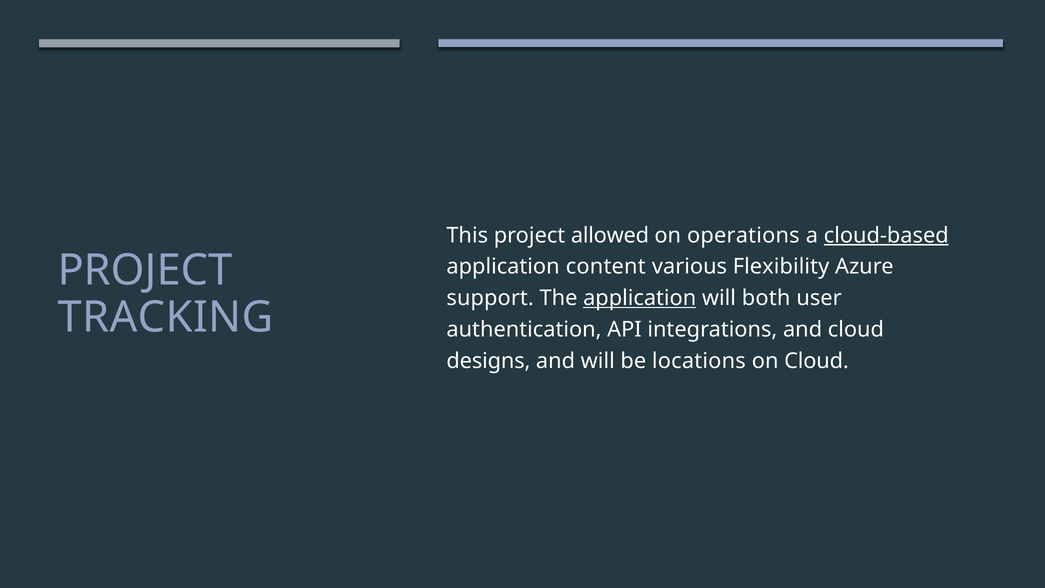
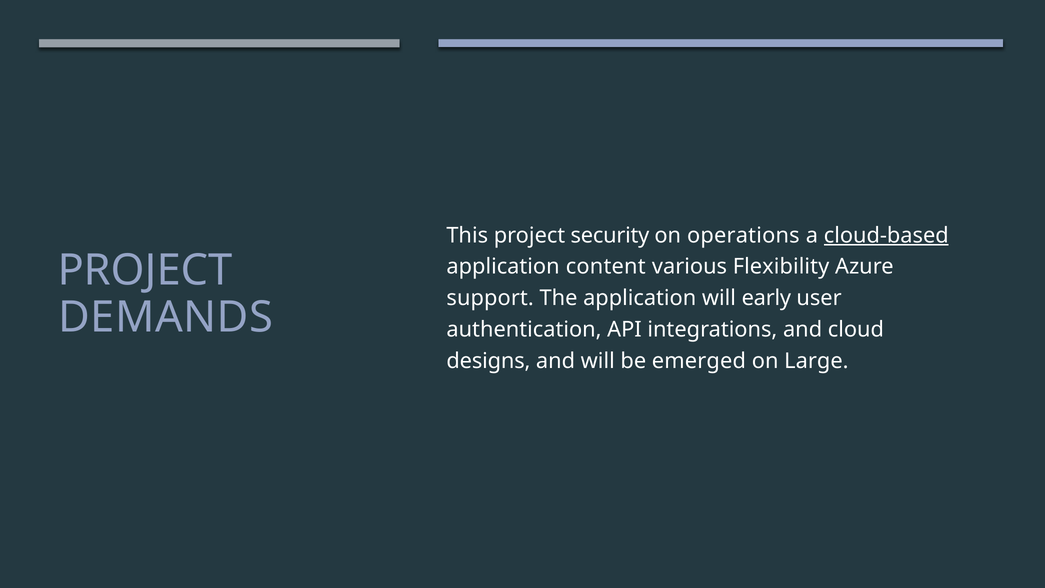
allowed: allowed -> security
application at (640, 298) underline: present -> none
both: both -> early
TRACKING: TRACKING -> DEMANDS
locations: locations -> emerged
on Cloud: Cloud -> Large
